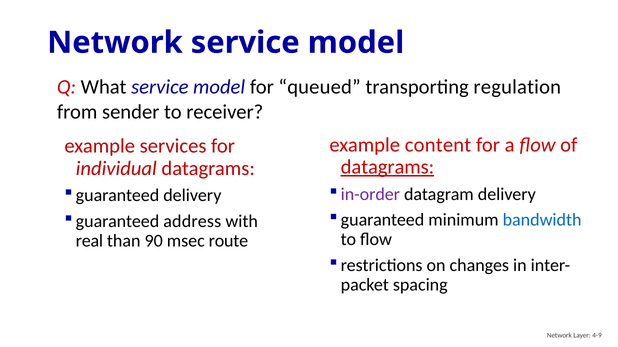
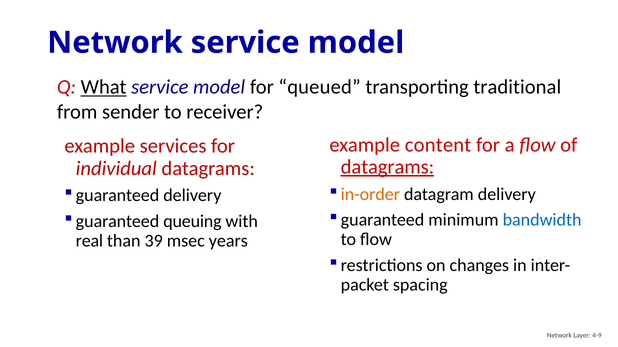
What underline: none -> present
regulation: regulation -> traditional
in-order colour: purple -> orange
address: address -> queuing
90: 90 -> 39
route: route -> years
